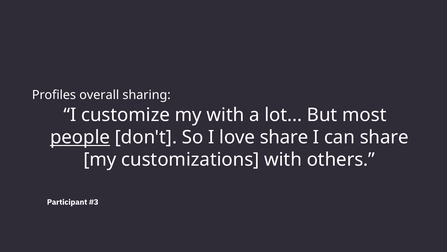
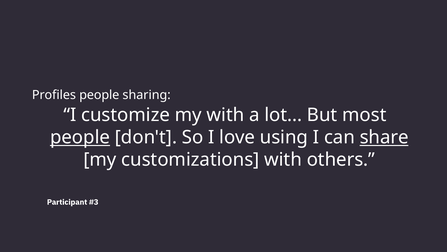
Profiles overall: overall -> people
love share: share -> using
share at (384, 137) underline: none -> present
